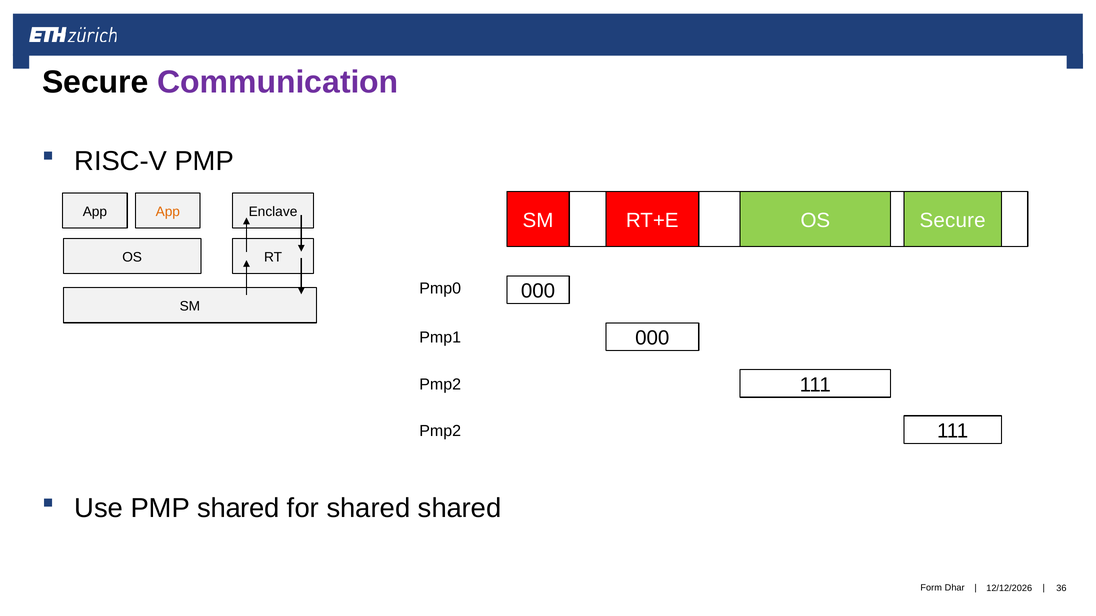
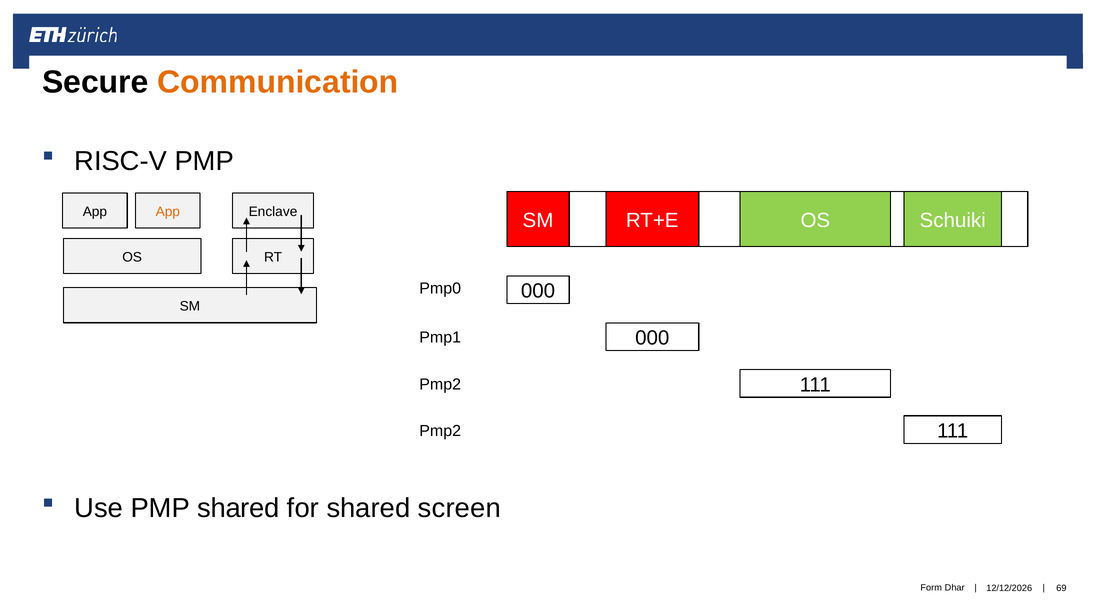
Communication colour: purple -> orange
OS Secure: Secure -> Schuiki
shared shared: shared -> screen
36: 36 -> 69
